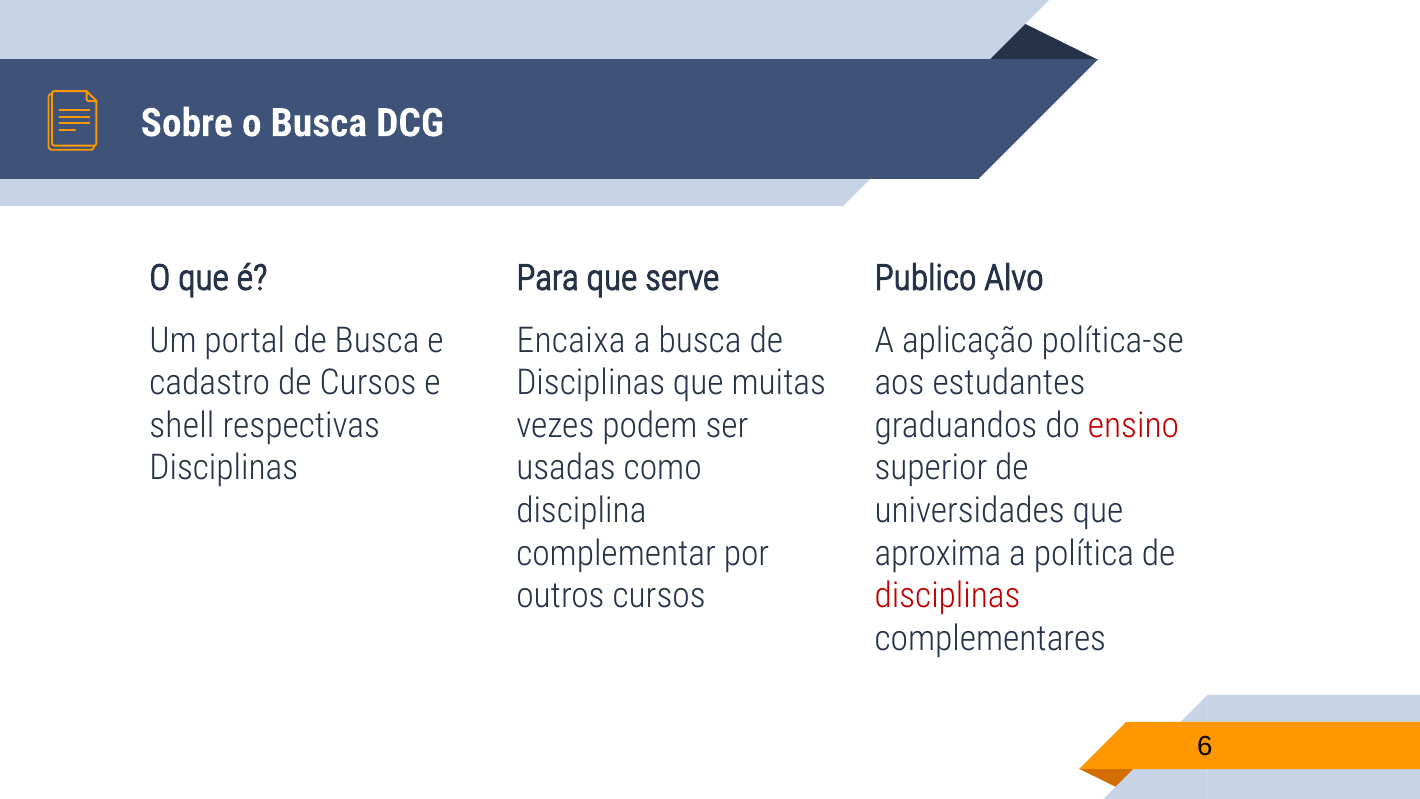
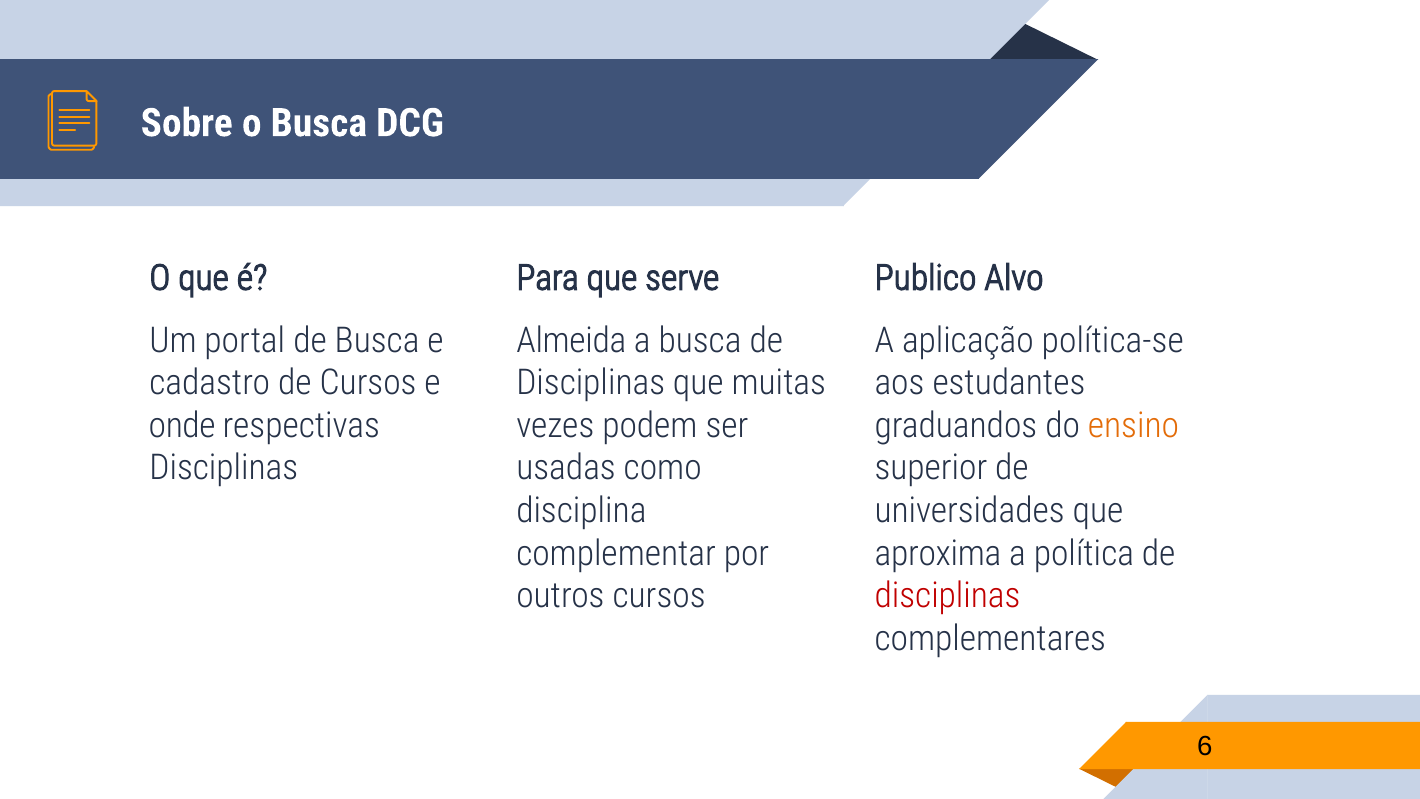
Encaixa: Encaixa -> Almeida
shell: shell -> onde
ensino colour: red -> orange
